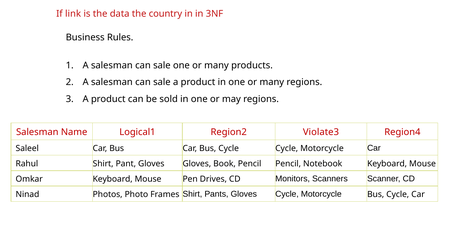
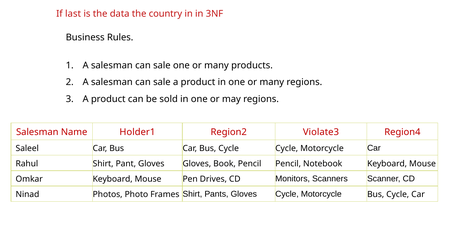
link: link -> last
Logical1: Logical1 -> Holder1
